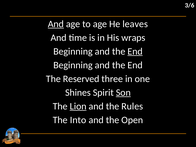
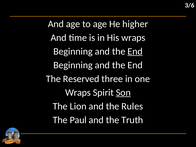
And at (56, 24) underline: present -> none
leaves: leaves -> higher
Shines at (78, 93): Shines -> Wraps
Lion underline: present -> none
Into: Into -> Paul
Open: Open -> Truth
